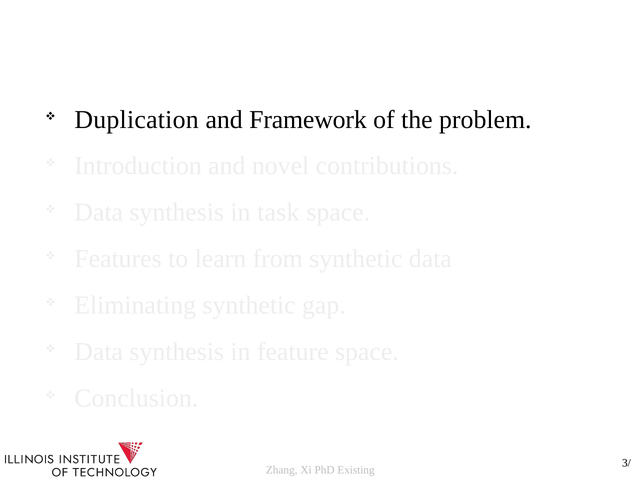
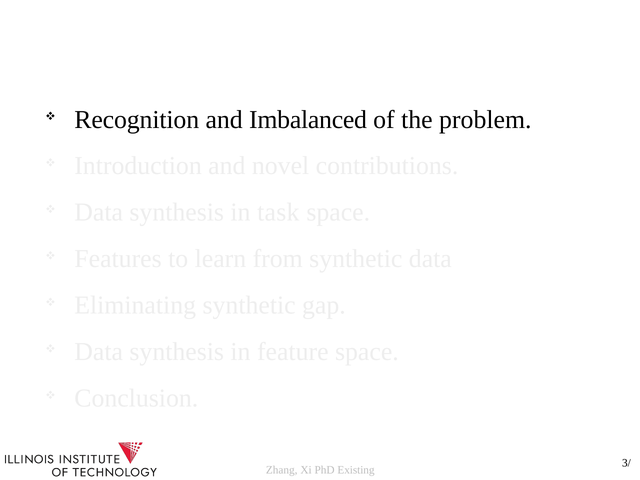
Duplication: Duplication -> Recognition
Framework: Framework -> Imbalanced
